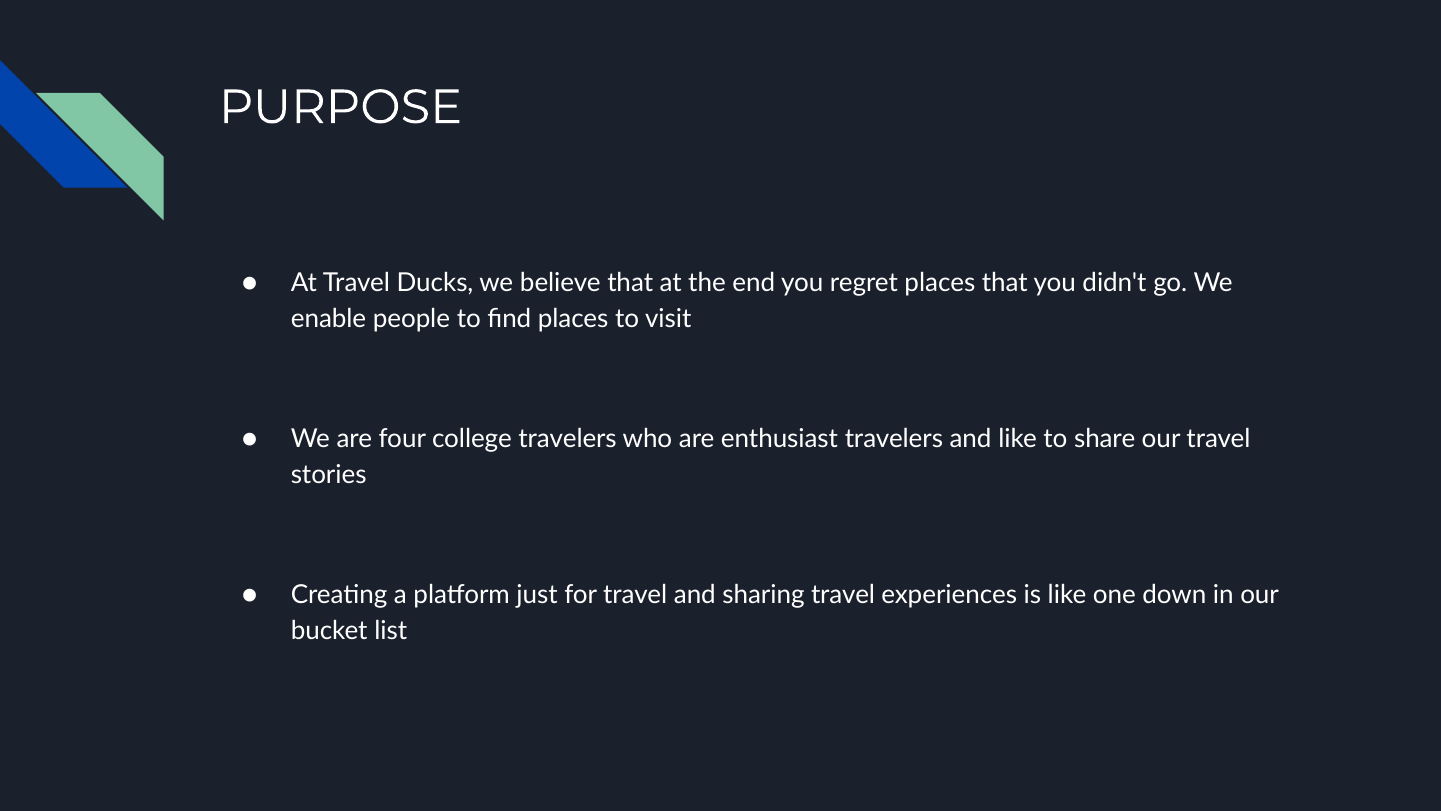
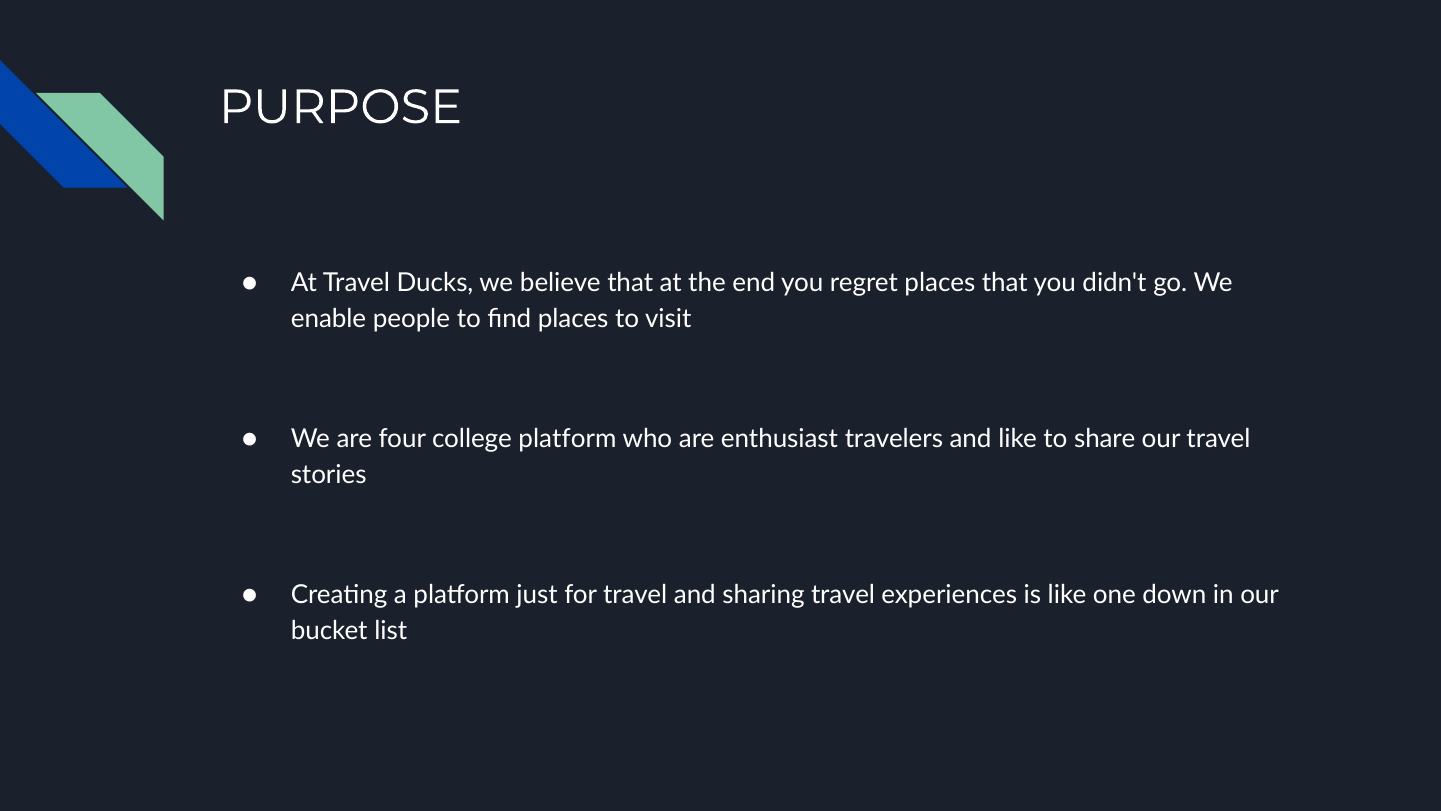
college travelers: travelers -> platform
